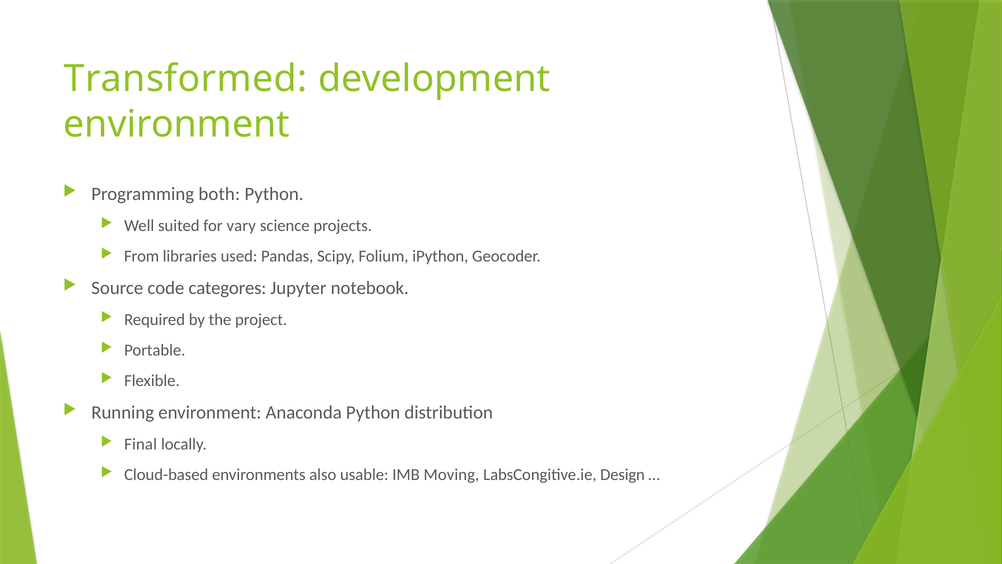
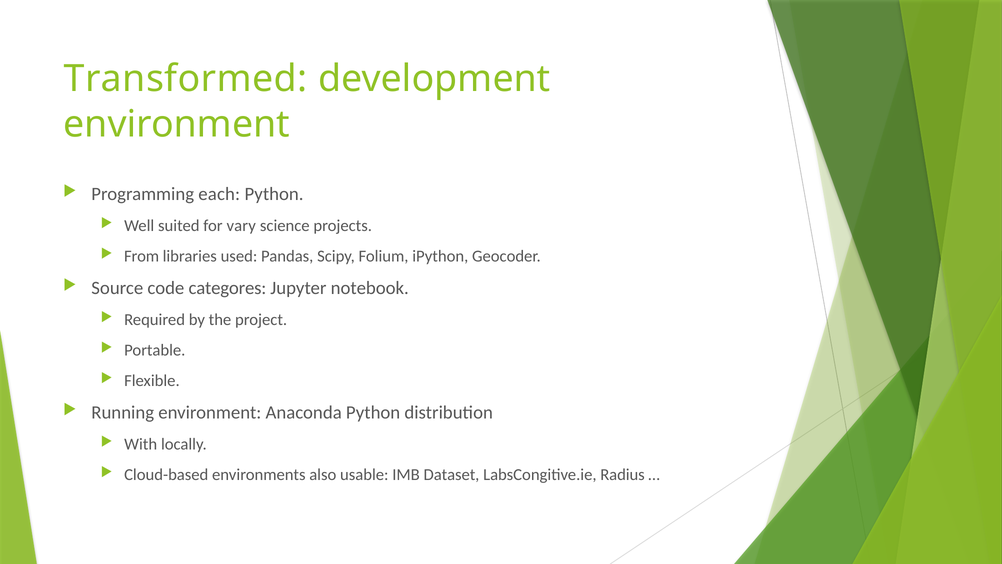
both: both -> each
Final: Final -> With
Moving: Moving -> Dataset
Design: Design -> Radius
